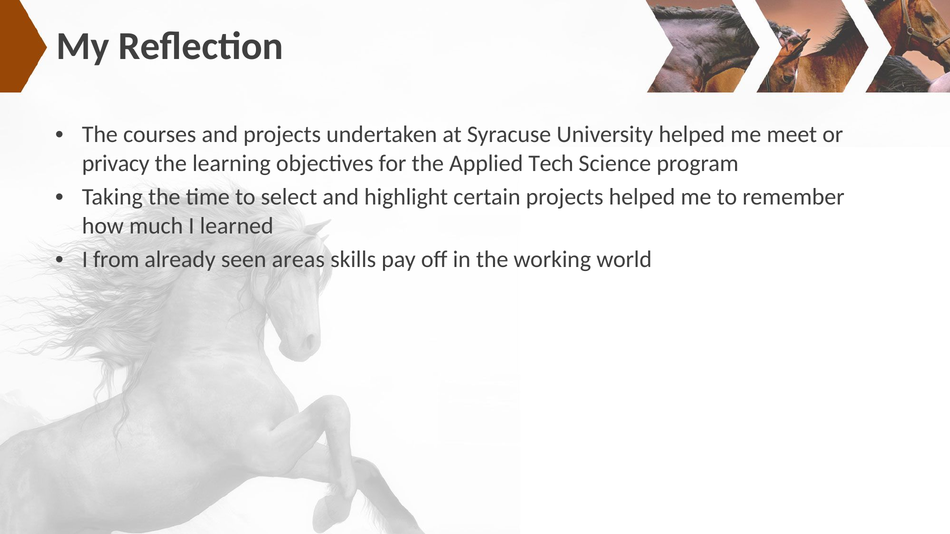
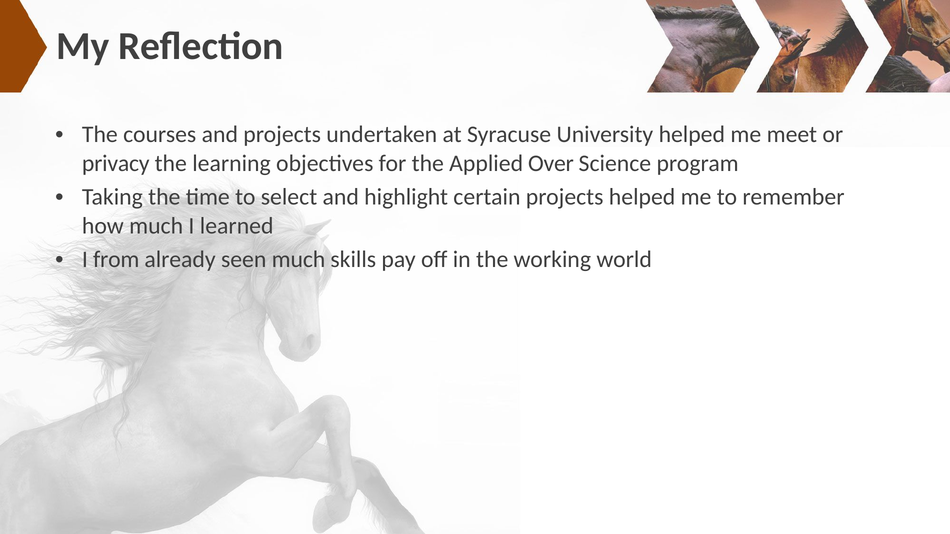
Tech: Tech -> Over
seen areas: areas -> much
